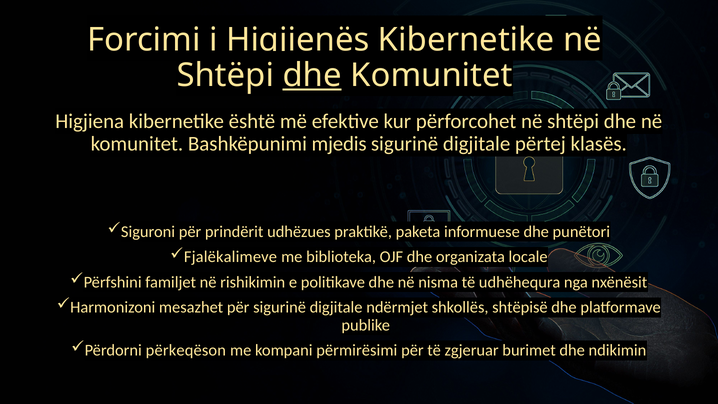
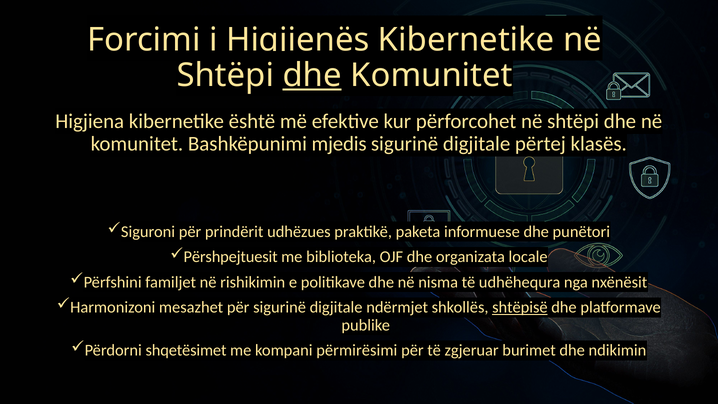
Fjalëkalimeve: Fjalëkalimeve -> Përshpejtuesit
shtëpisë underline: none -> present
përkeqëson: përkeqëson -> shqetësimet
